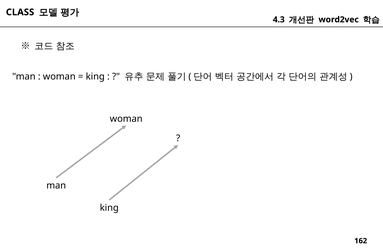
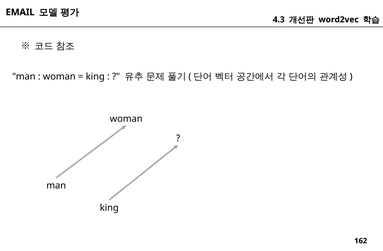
CLASS: CLASS -> EMAIL
